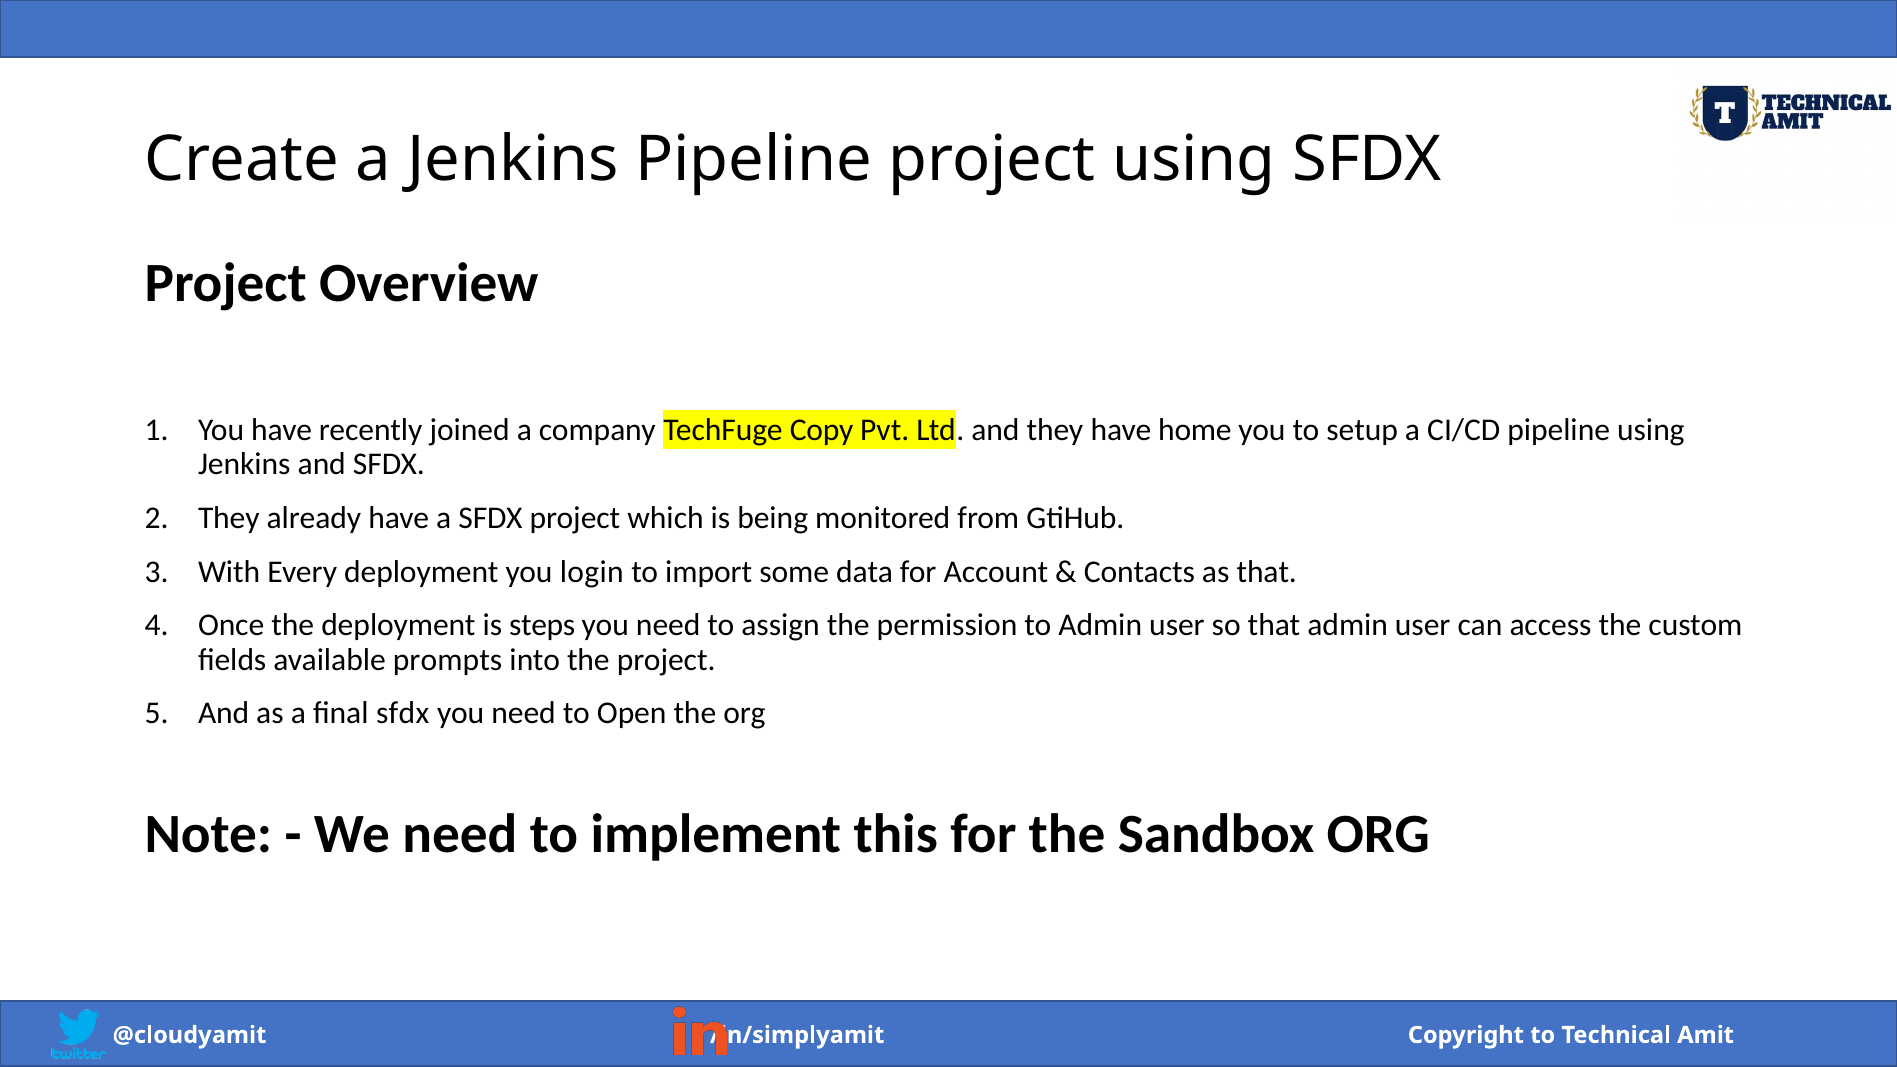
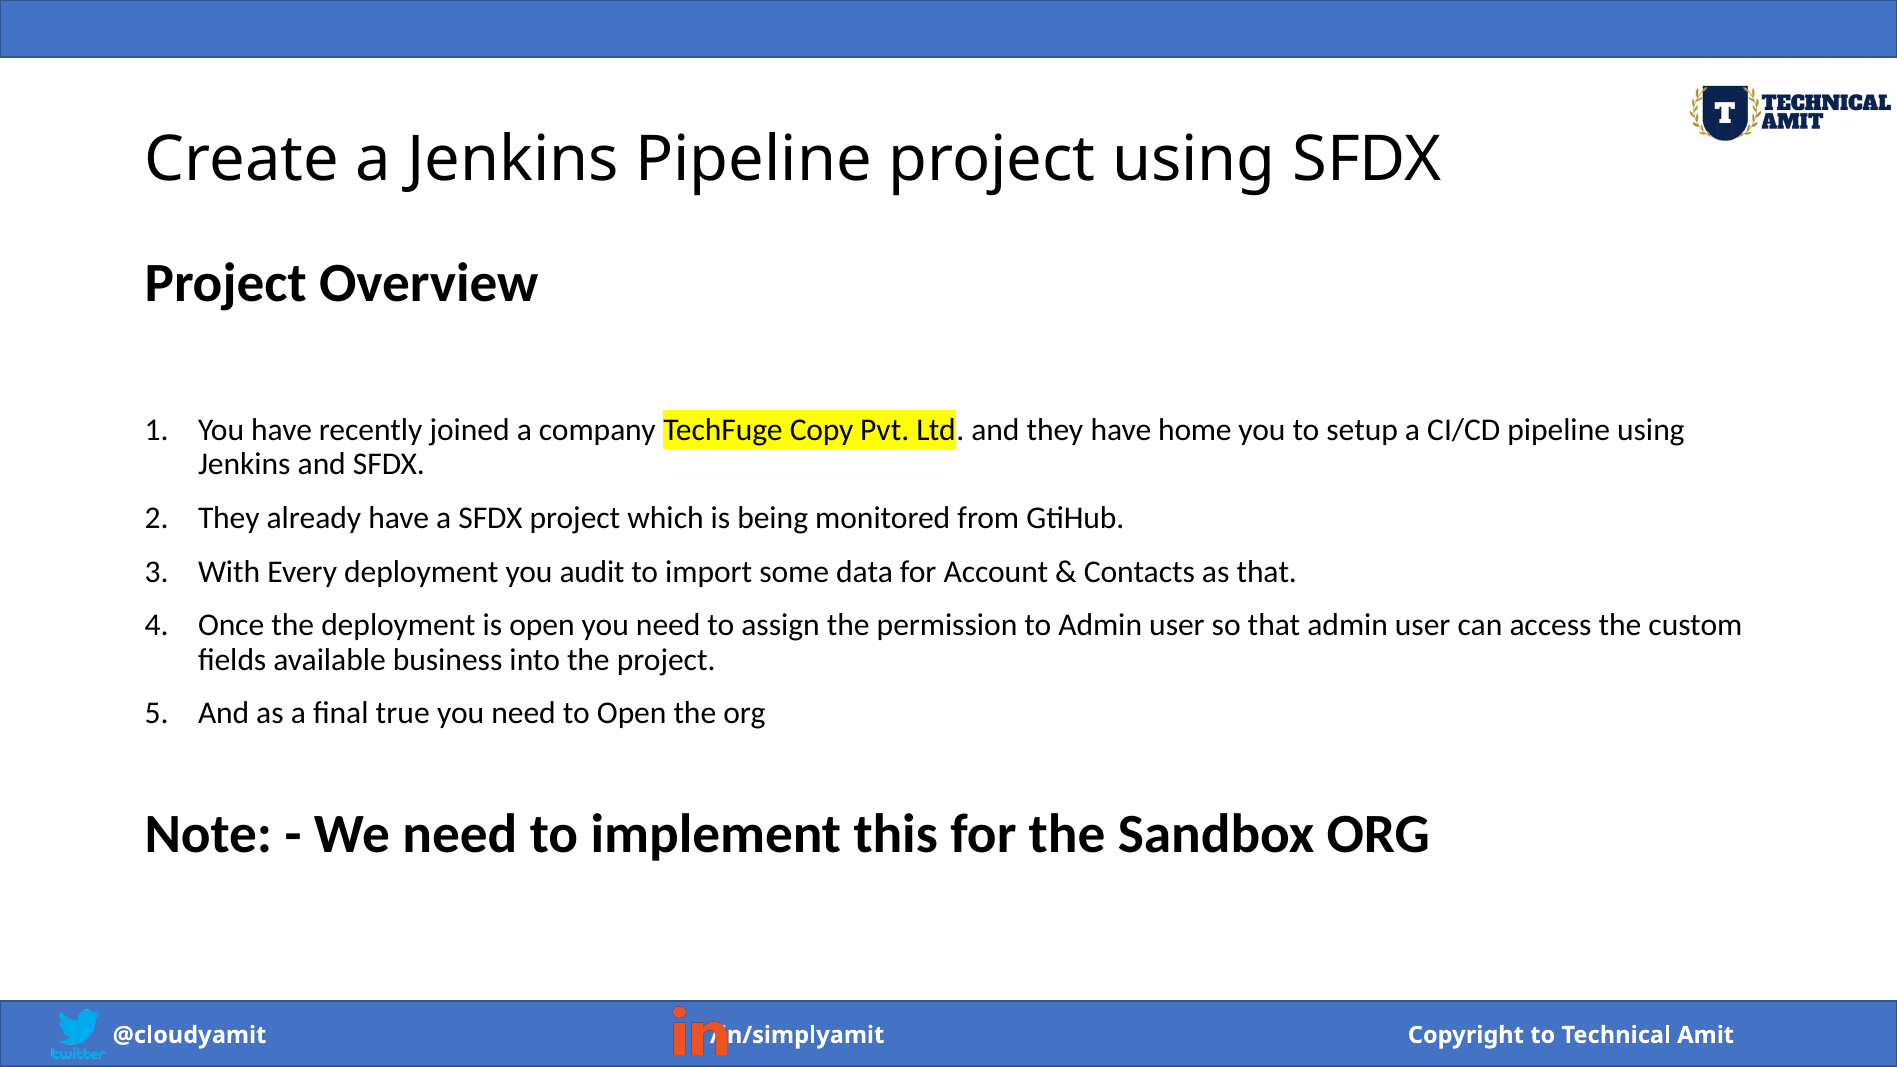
login: login -> audit
is steps: steps -> open
prompts: prompts -> business
final sfdx: sfdx -> true
